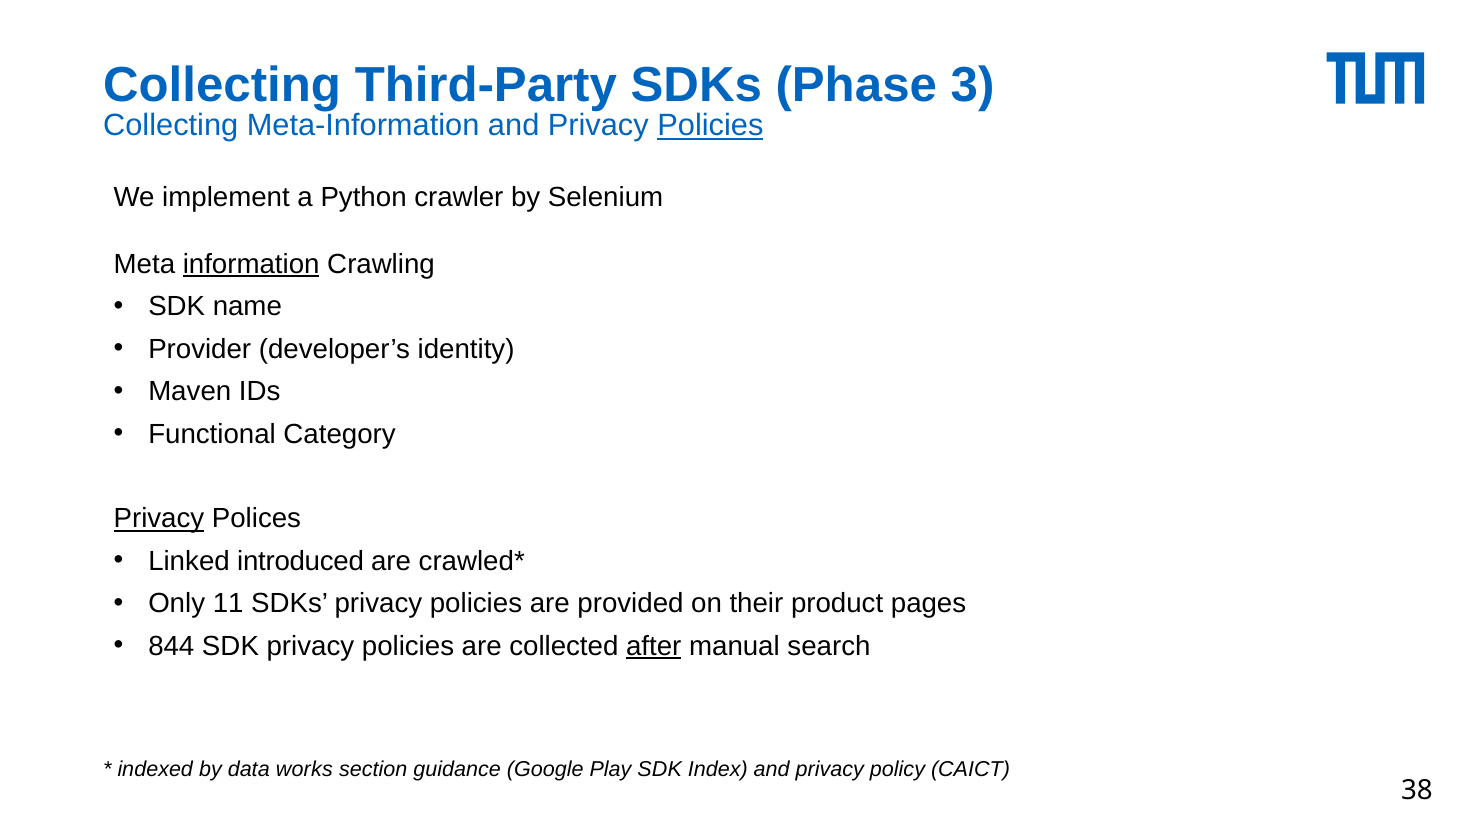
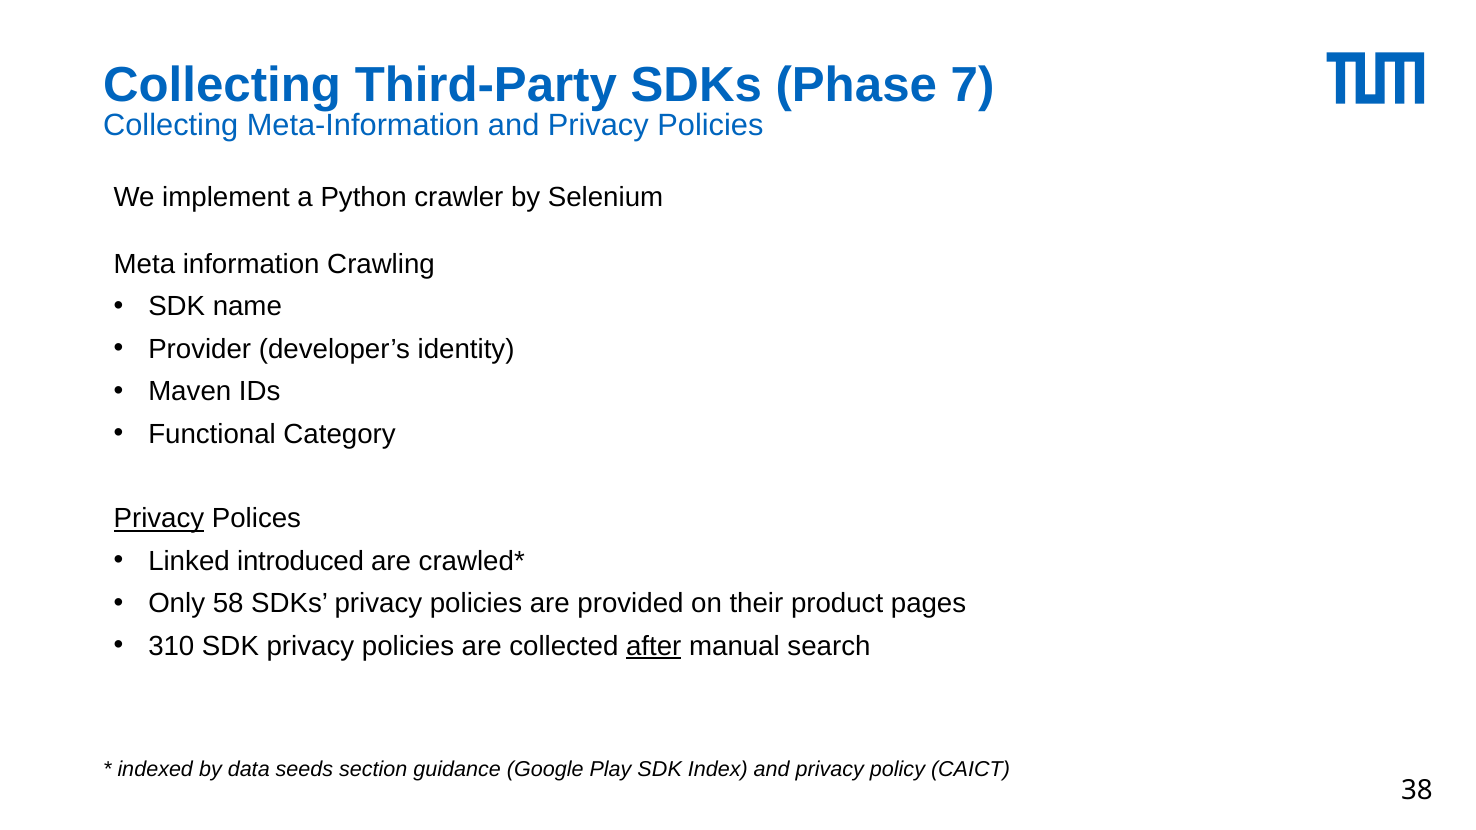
3: 3 -> 7
Policies at (710, 126) underline: present -> none
information underline: present -> none
11: 11 -> 58
844: 844 -> 310
works: works -> seeds
